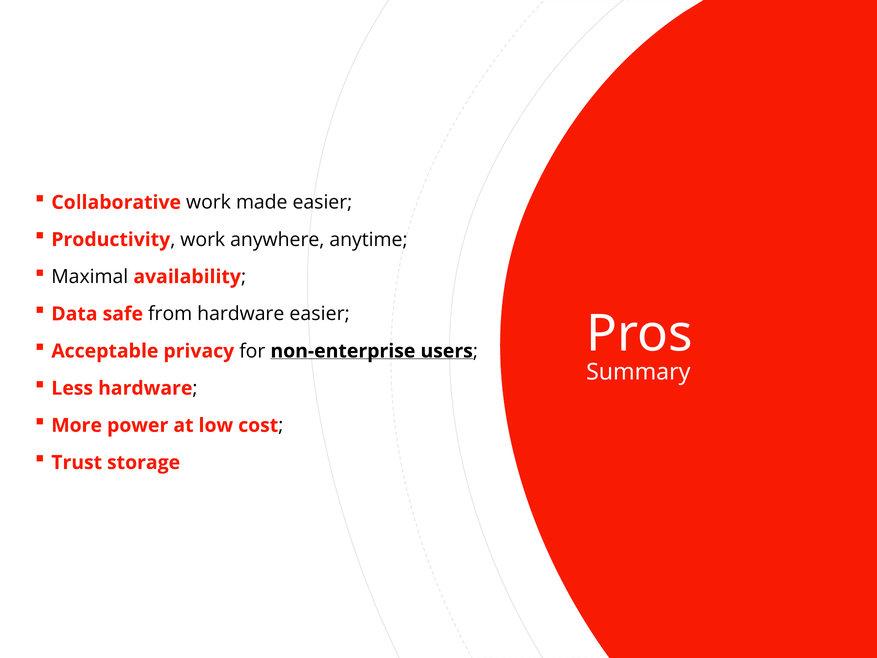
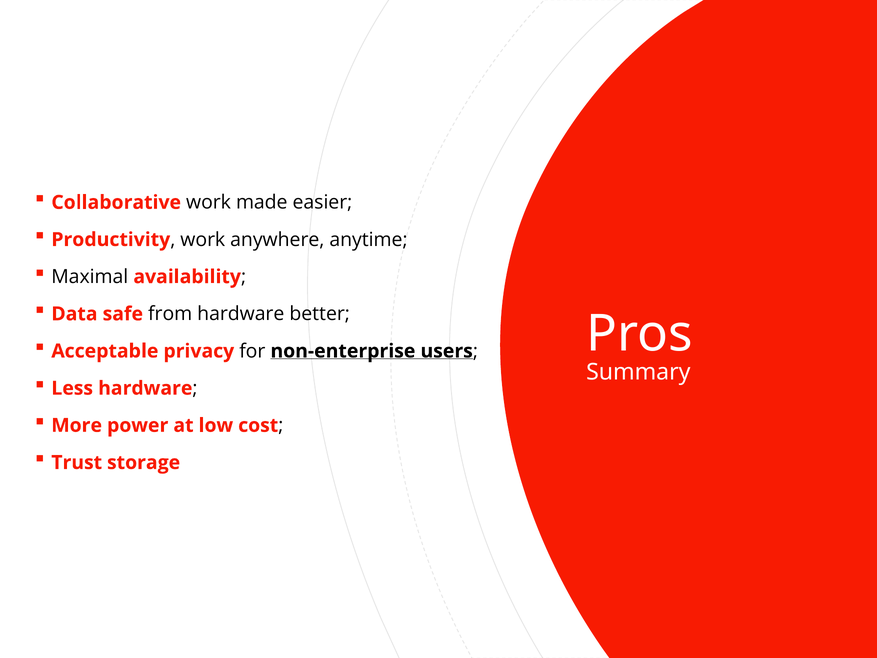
hardware easier: easier -> better
